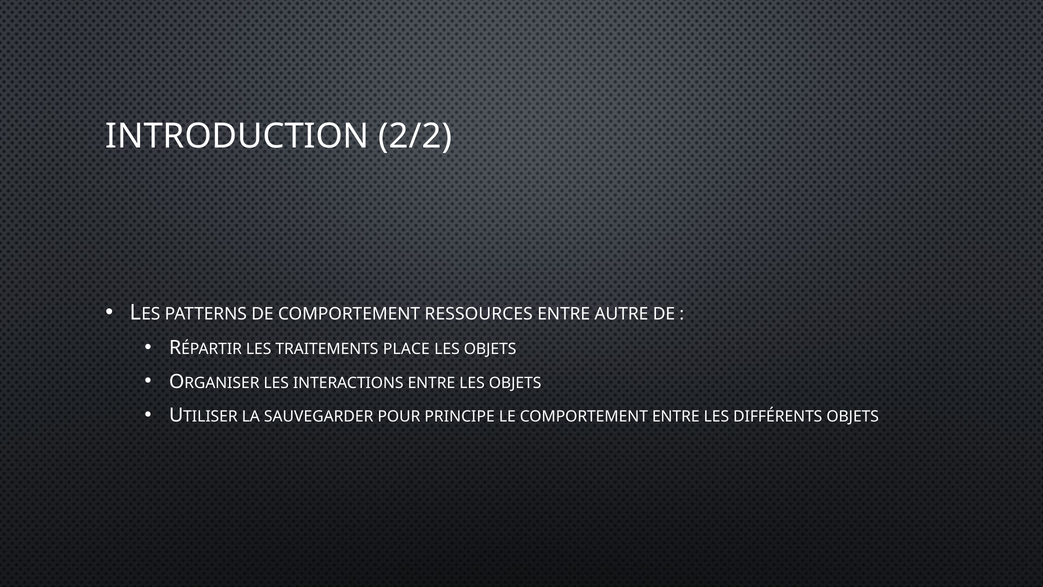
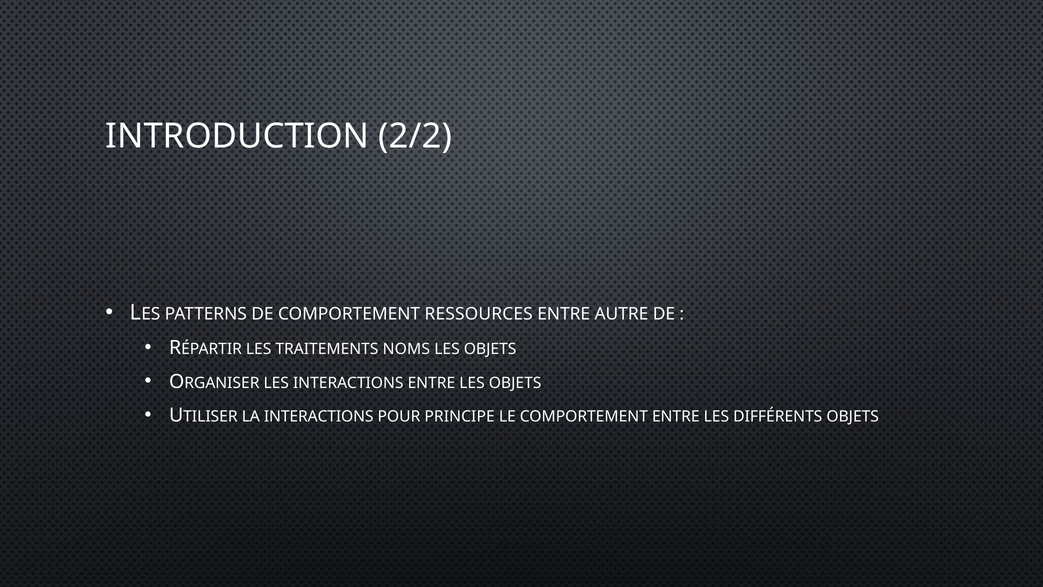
PLACE: PLACE -> NOMS
LA SAUVEGARDER: SAUVEGARDER -> INTERACTIONS
